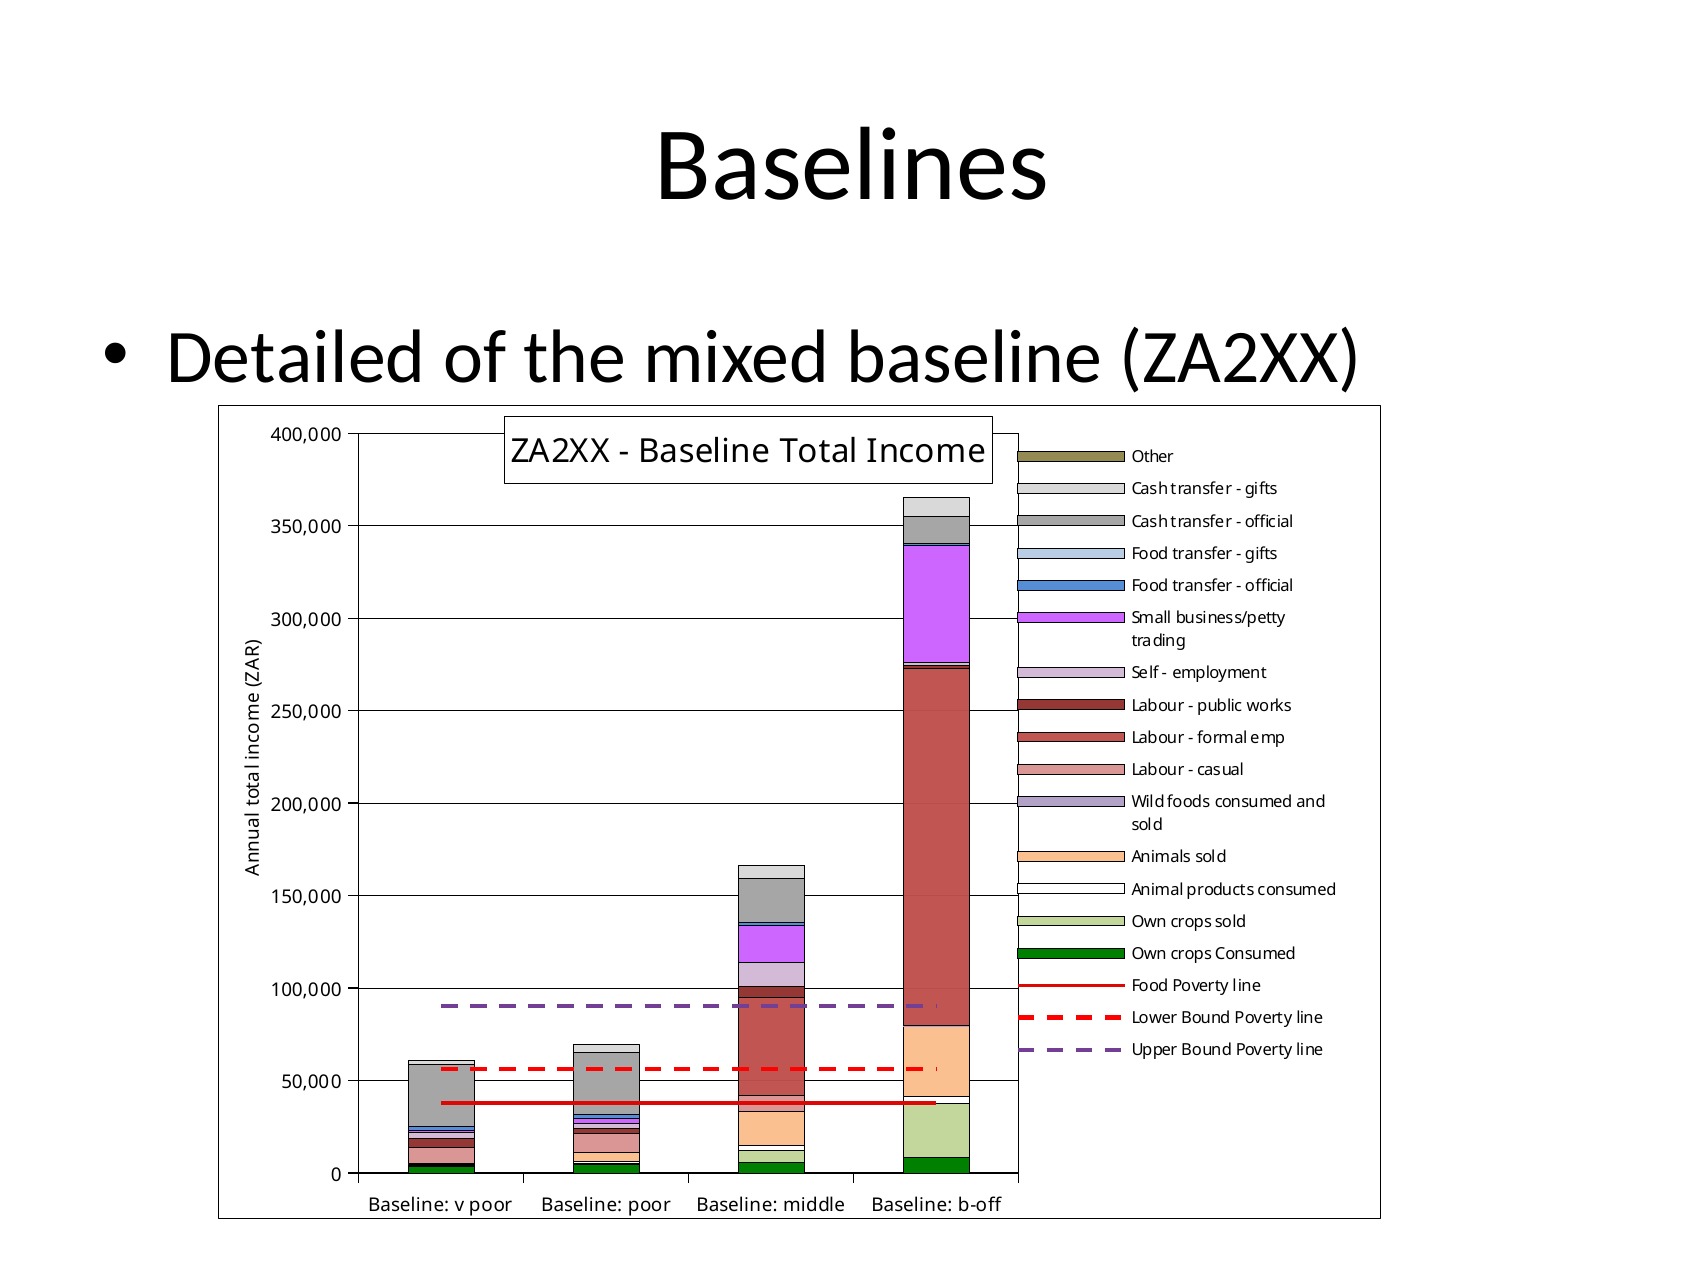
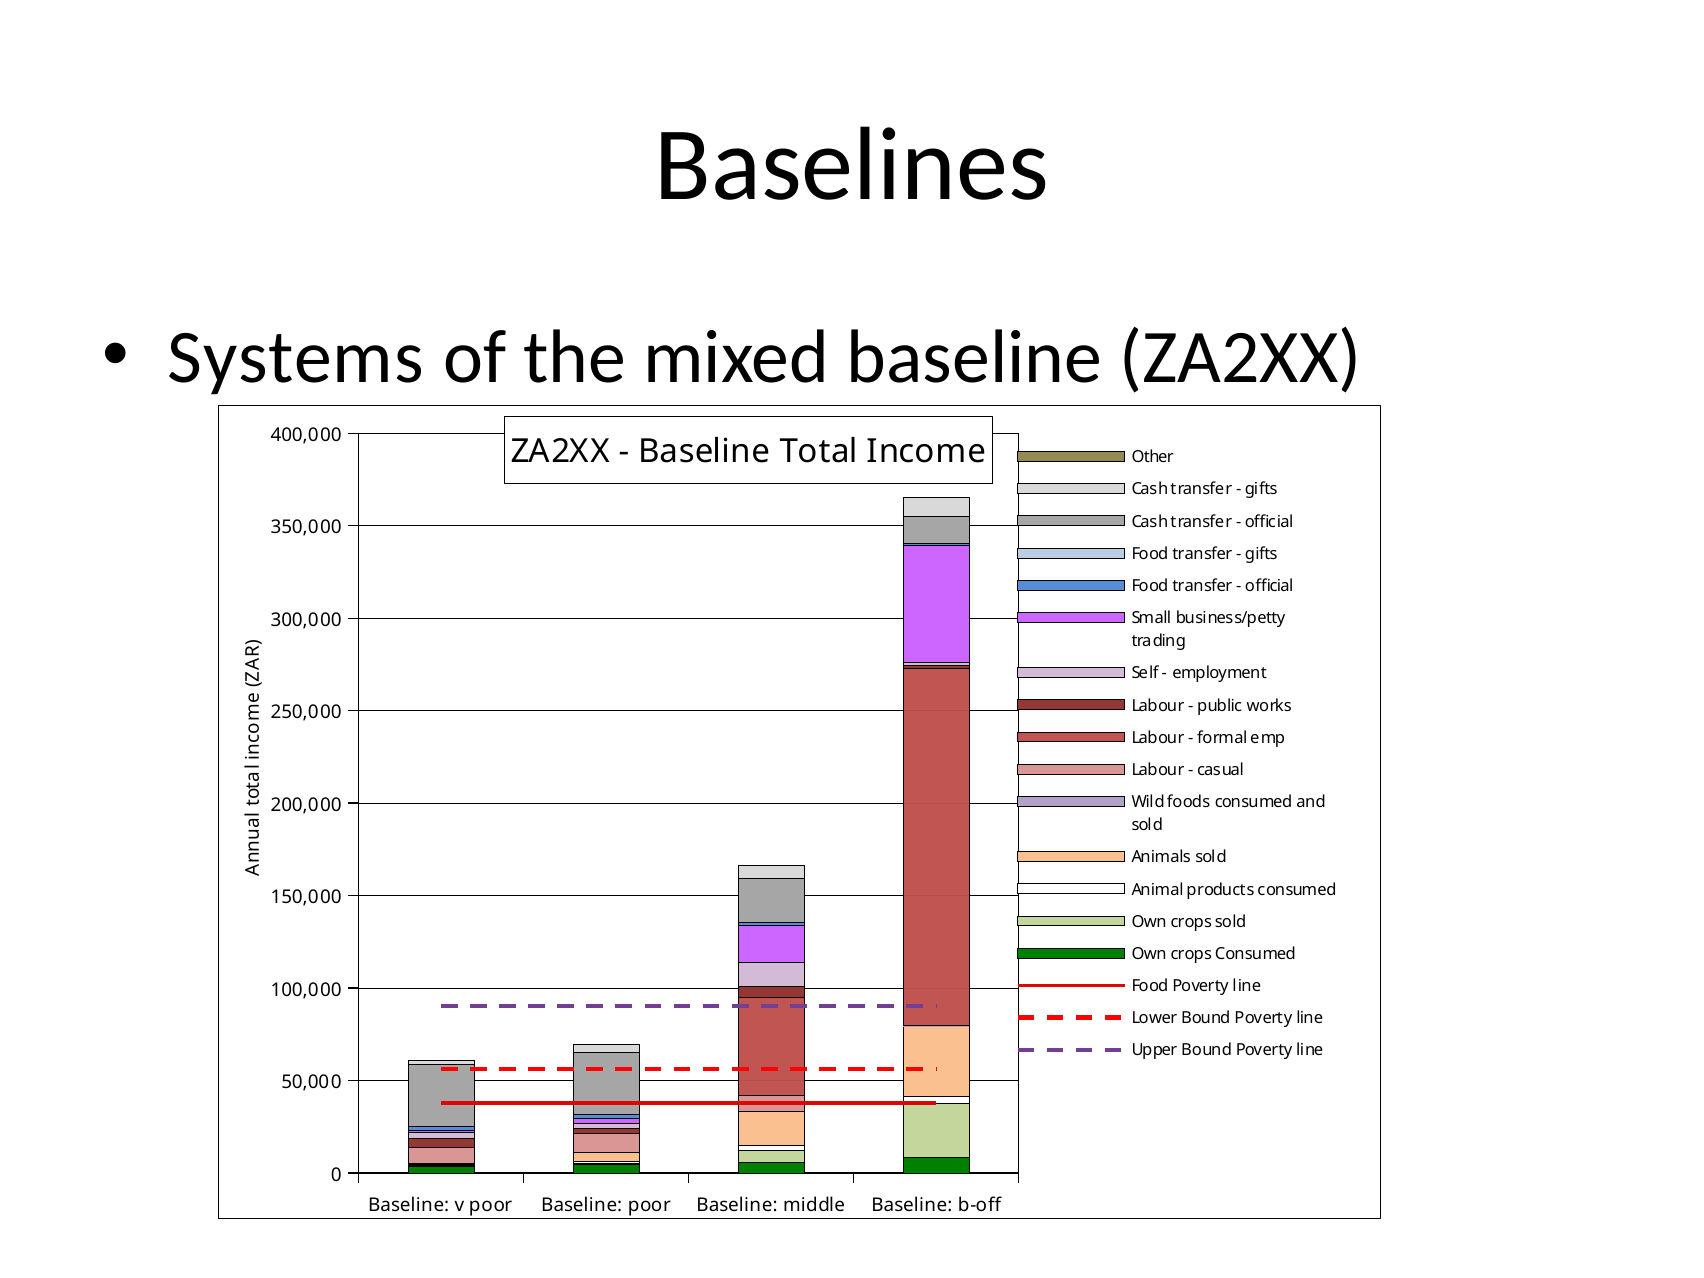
Detailed: Detailed -> Systems
